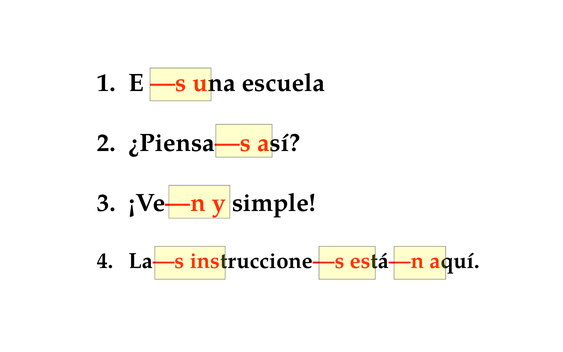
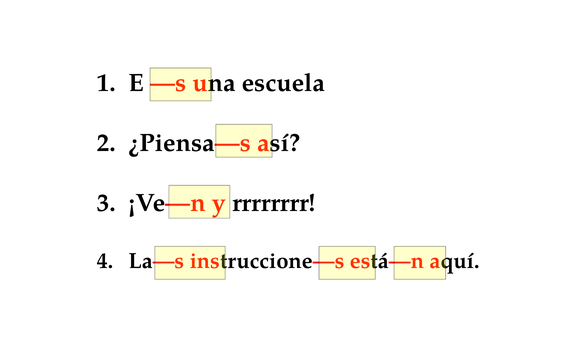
simple: simple -> rrrrrrrr
